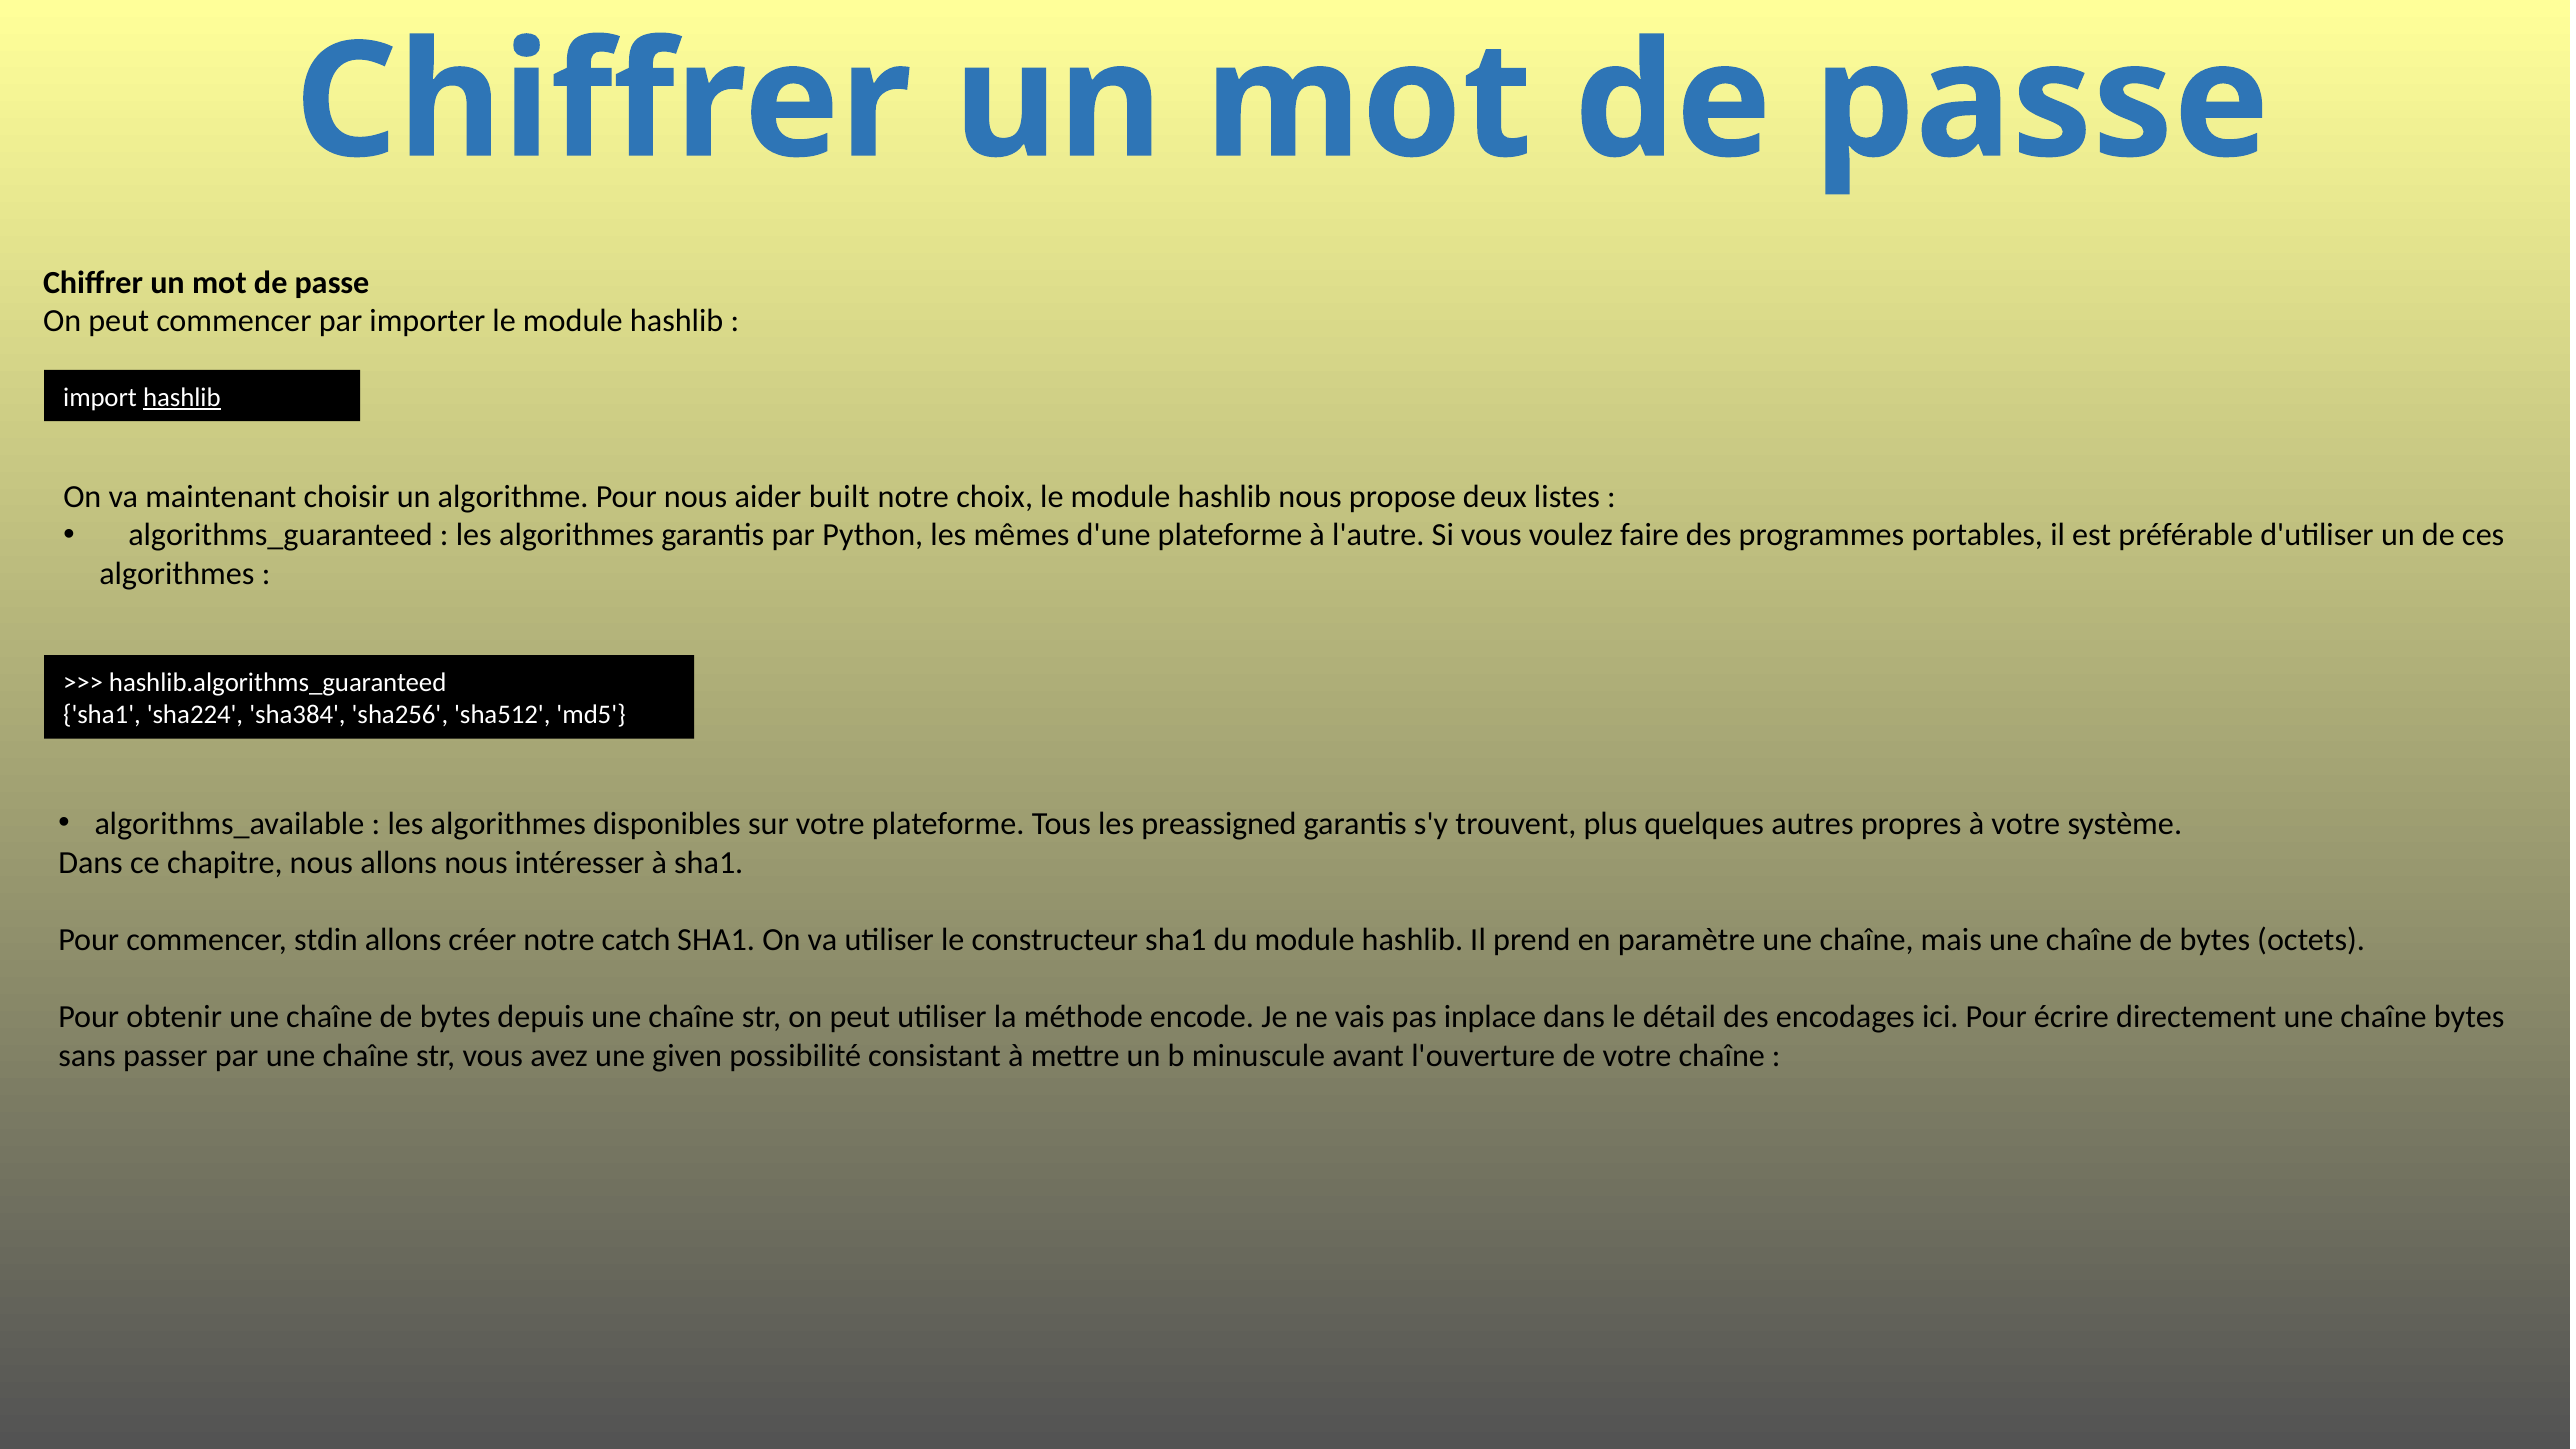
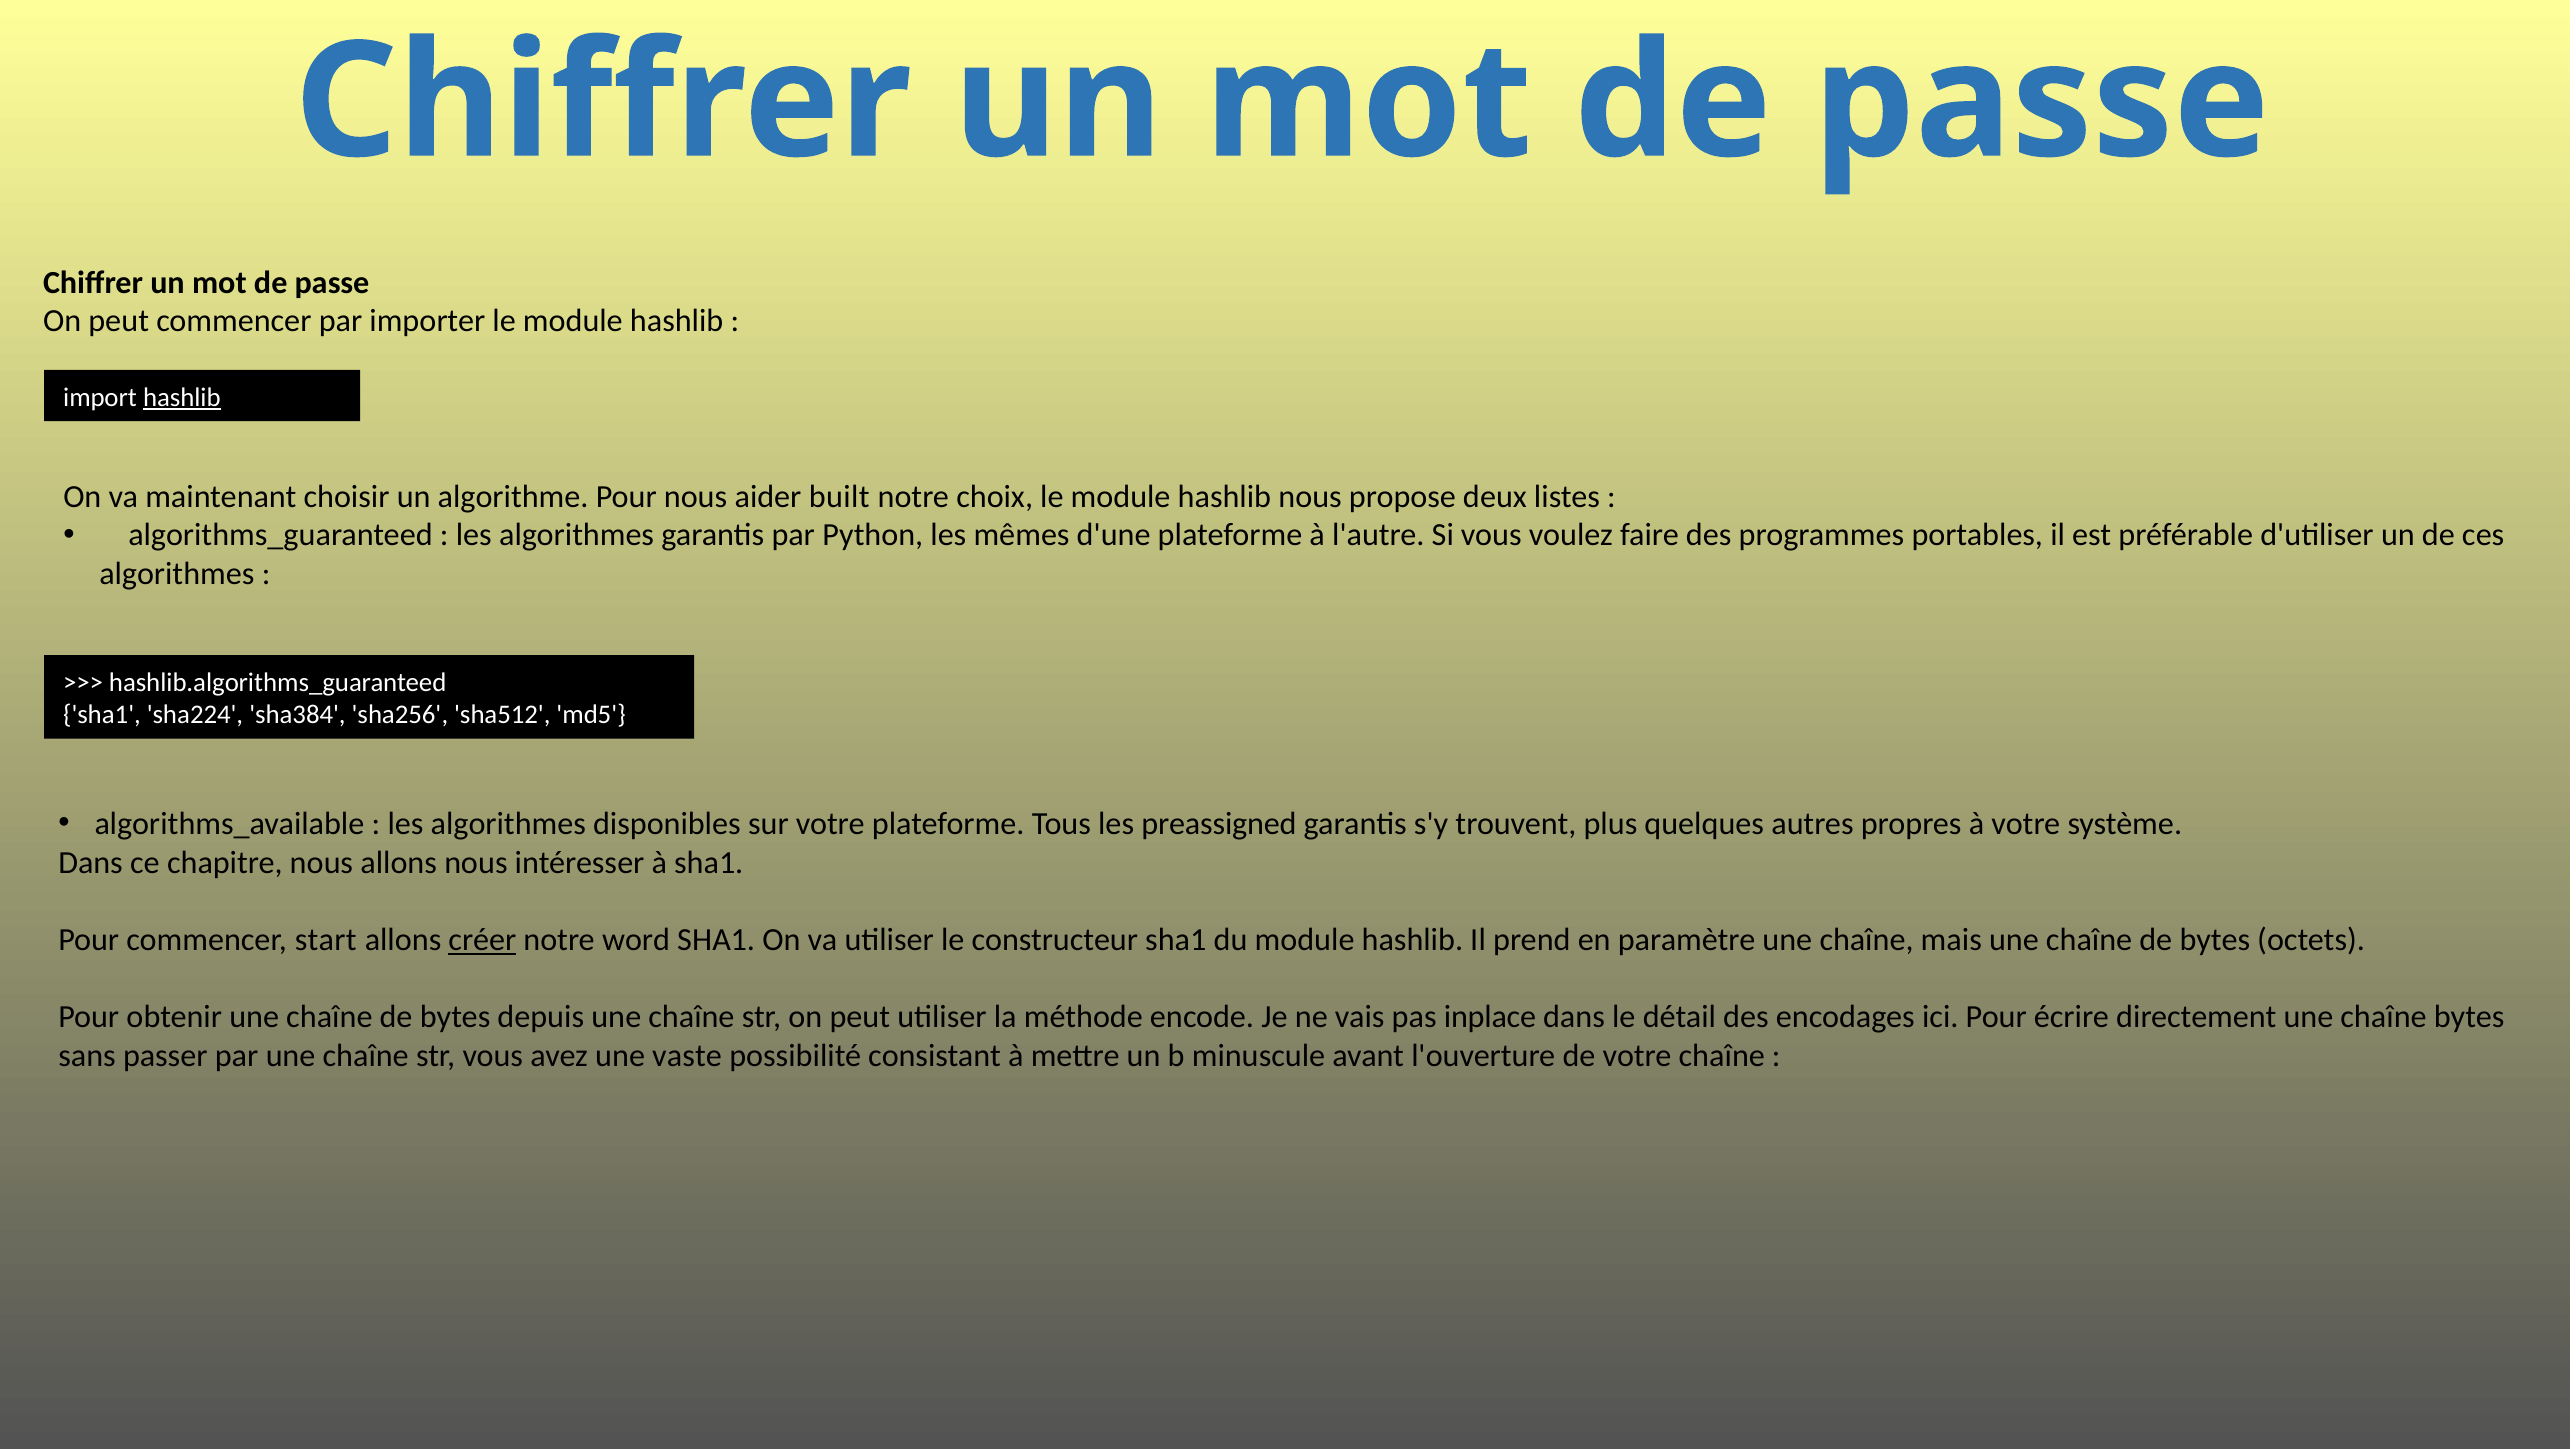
stdin: stdin -> start
créer underline: none -> present
catch: catch -> word
given: given -> vaste
